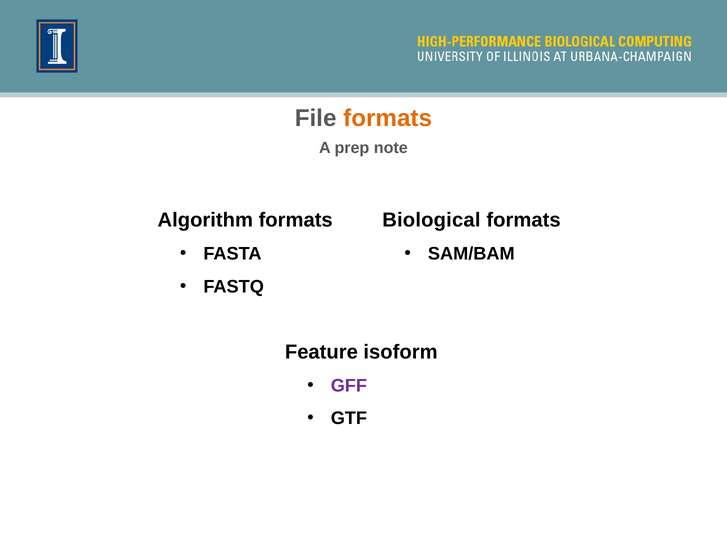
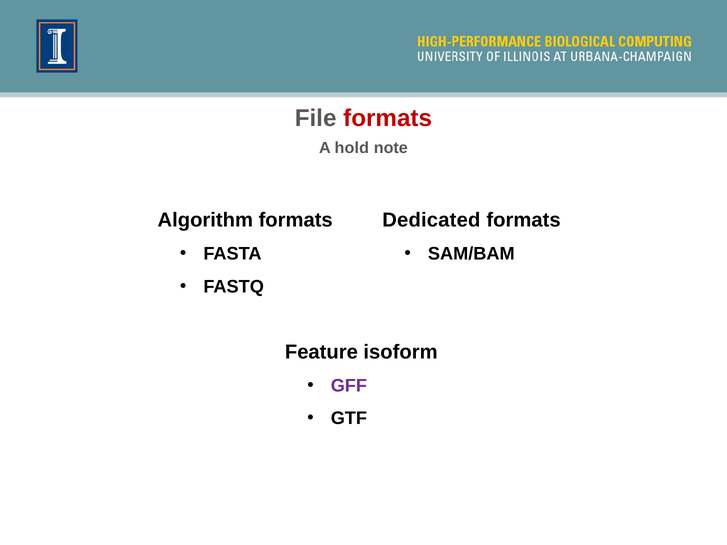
formats at (388, 119) colour: orange -> red
prep: prep -> hold
Biological: Biological -> Dedicated
